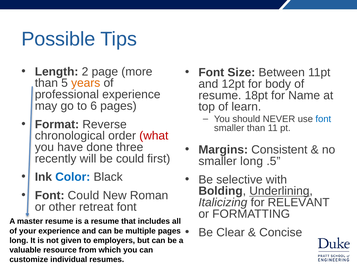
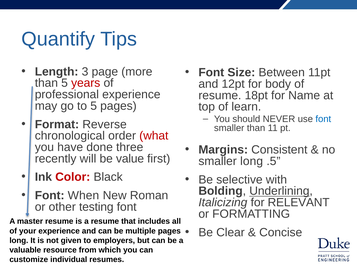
Possible: Possible -> Quantify
2: 2 -> 3
years colour: orange -> red
to 6: 6 -> 5
be could: could -> value
Color colour: blue -> red
Font Could: Could -> When
retreat: retreat -> testing
